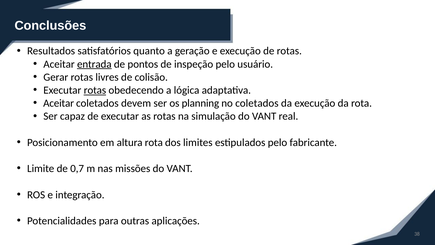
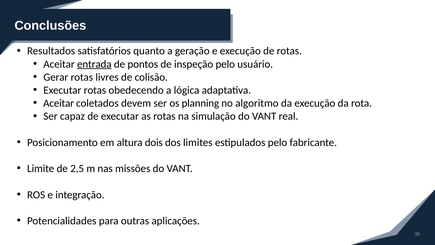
rotas at (95, 90) underline: present -> none
no coletados: coletados -> algoritmo
altura rota: rota -> dois
0,7: 0,7 -> 2,5
